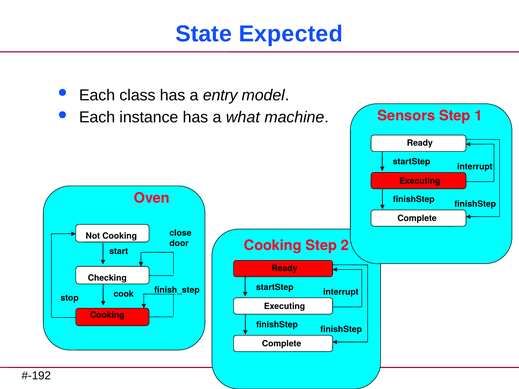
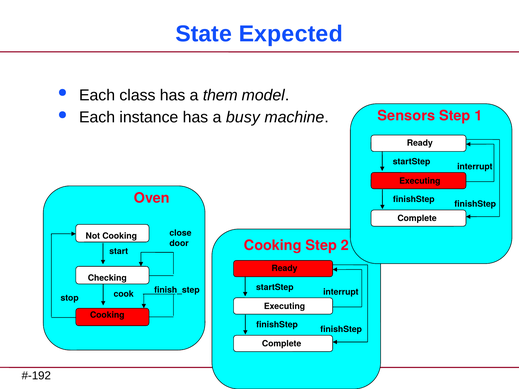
entry: entry -> them
what: what -> busy
